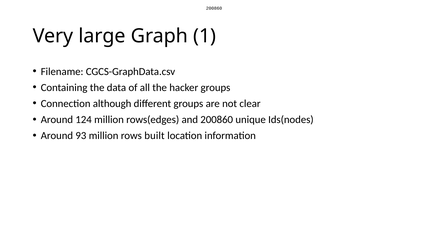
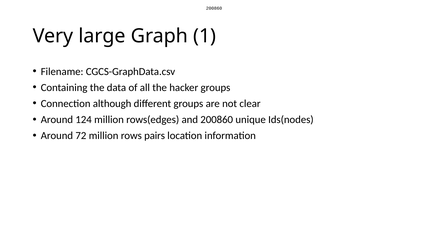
93: 93 -> 72
built: built -> pairs
